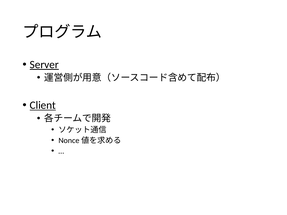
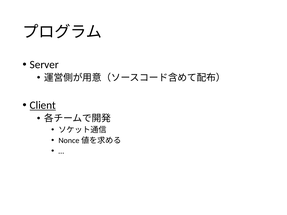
Server underline: present -> none
